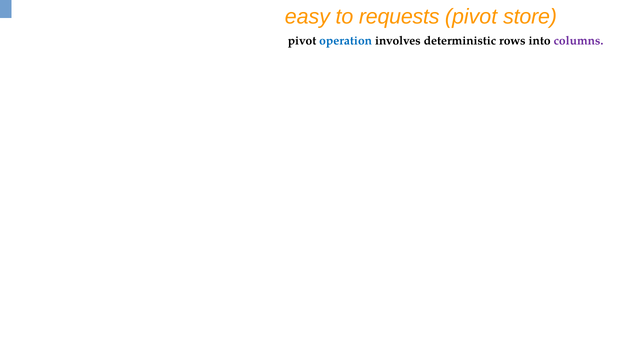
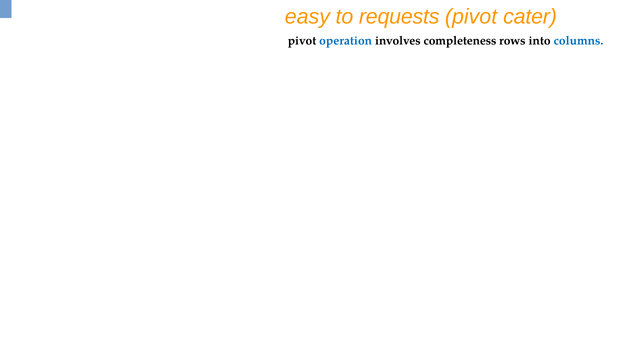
store: store -> cater
deterministic: deterministic -> completeness
columns colour: purple -> blue
